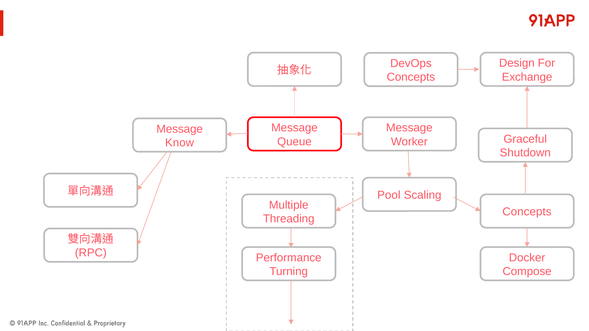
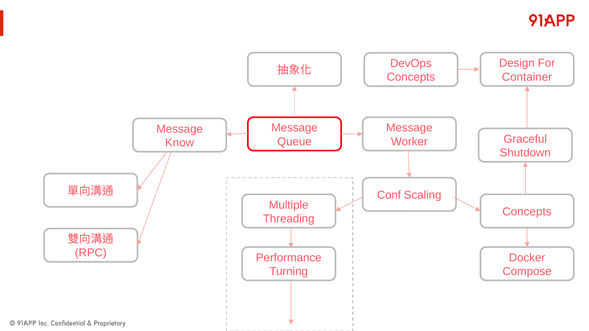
Exchange: Exchange -> Container
Pool: Pool -> Conf
